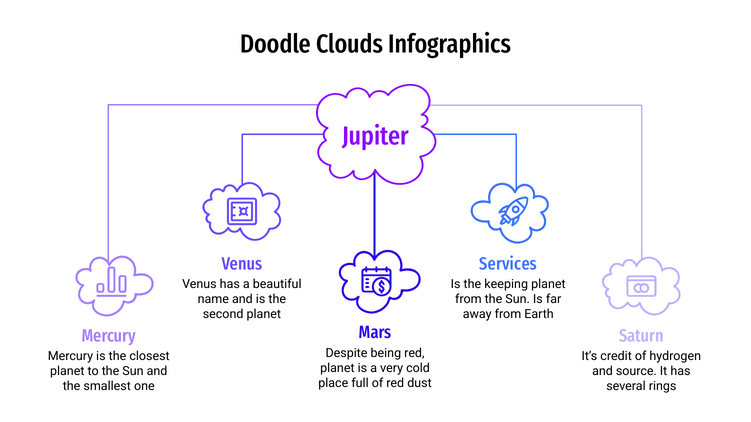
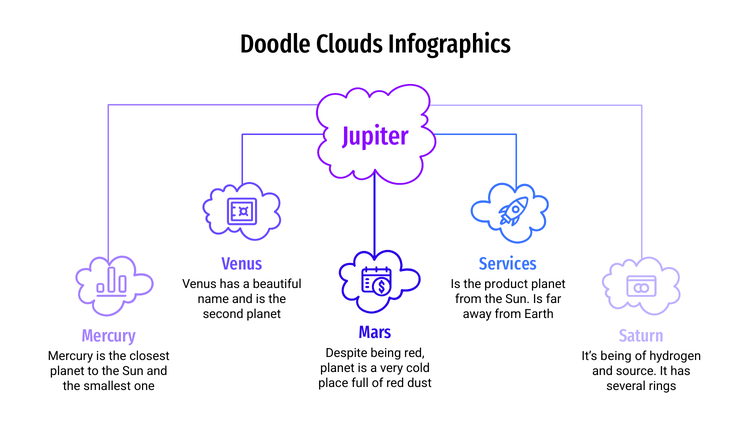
keeping: keeping -> product
It’s credit: credit -> being
